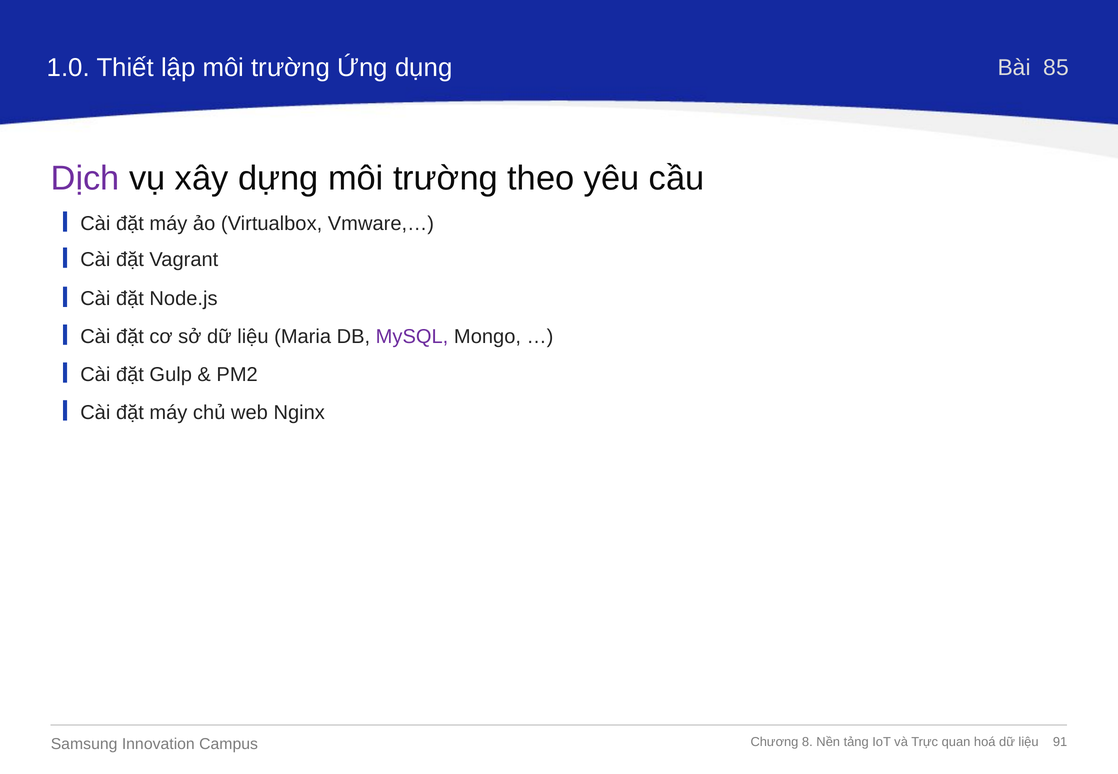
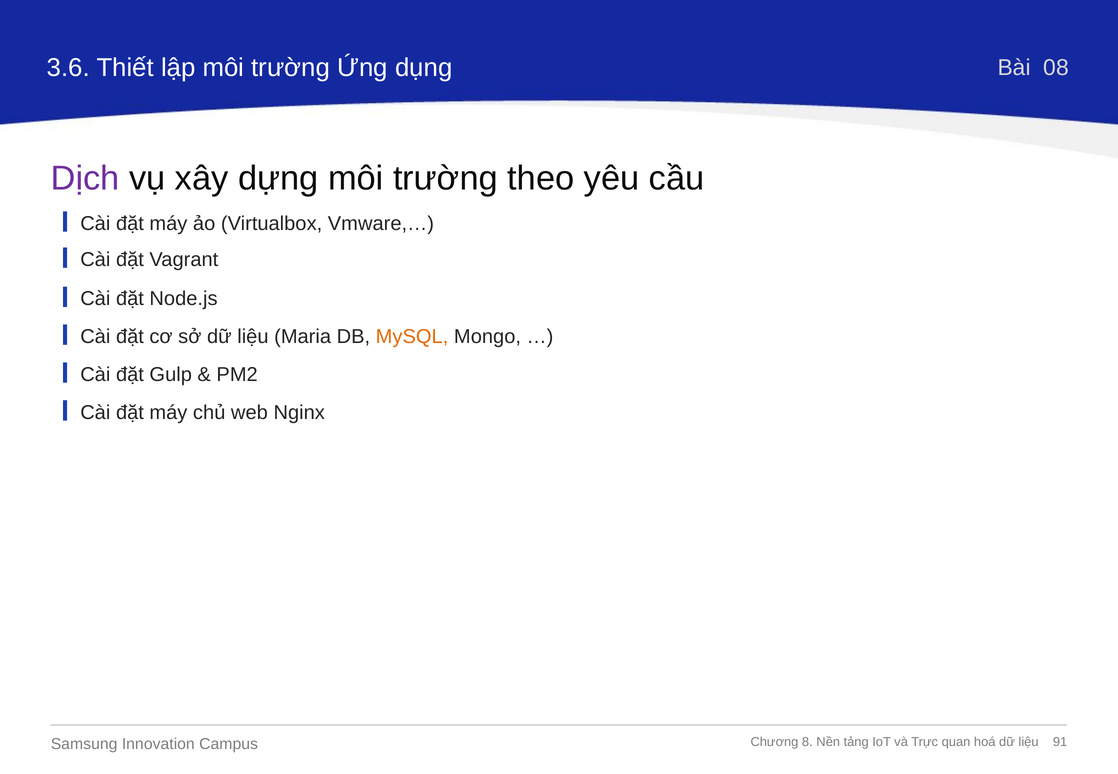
1.0: 1.0 -> 3.6
85: 85 -> 08
MySQL colour: purple -> orange
